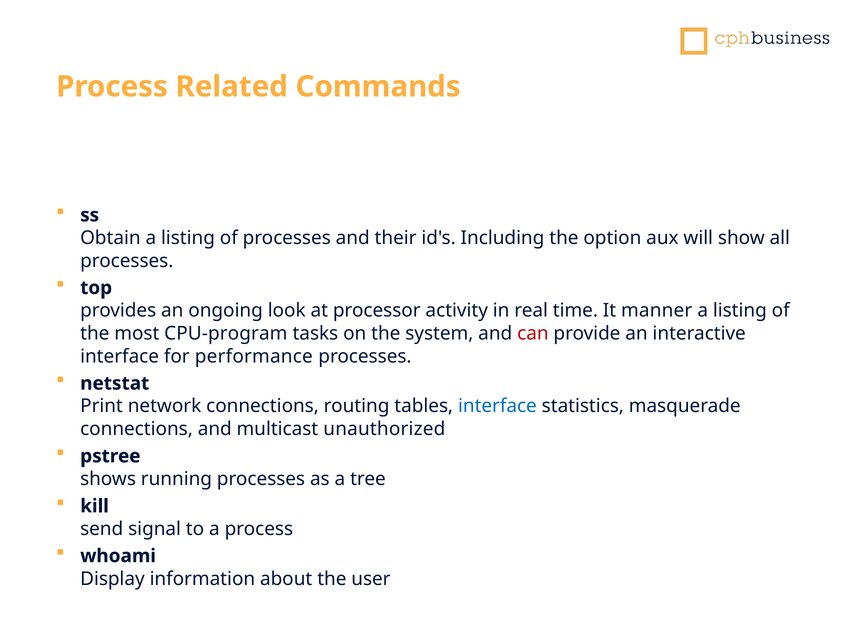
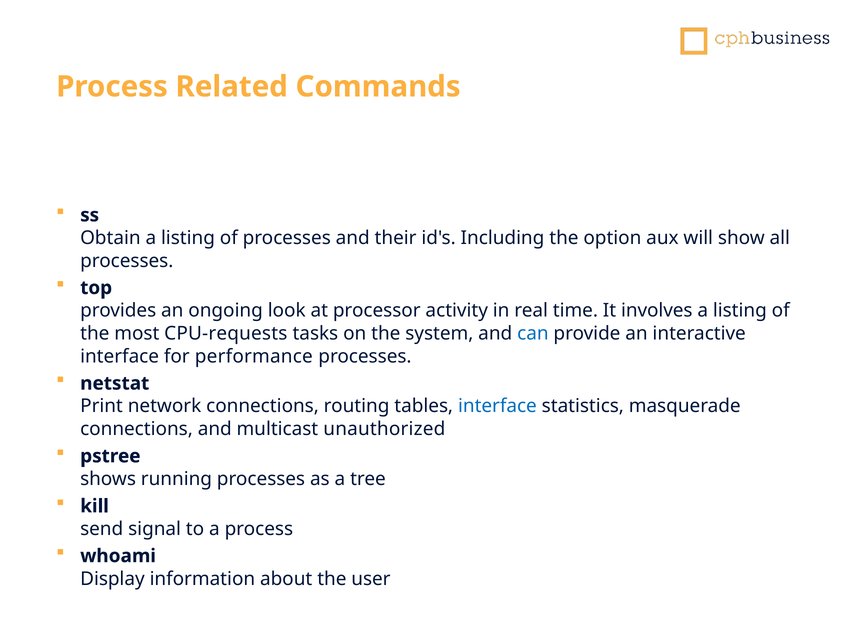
manner: manner -> involves
CPU-program: CPU-program -> CPU-requests
can colour: red -> blue
